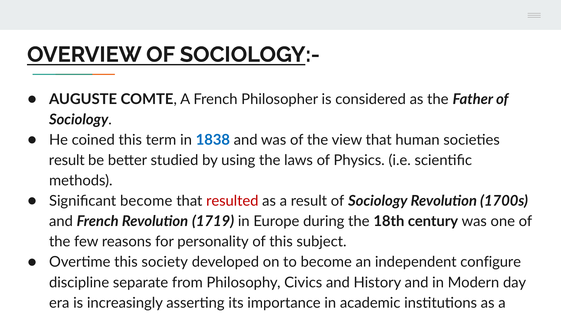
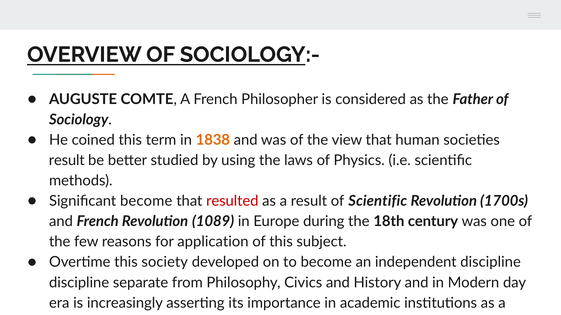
1838 colour: blue -> orange
result of Sociology: Sociology -> Scientific
1719: 1719 -> 1089
for personality: personality -> application
independent configure: configure -> discipline
